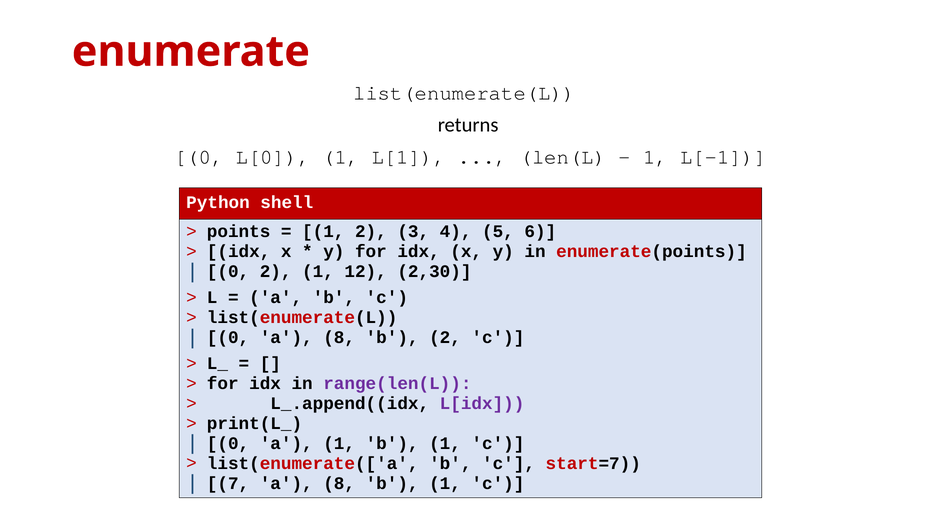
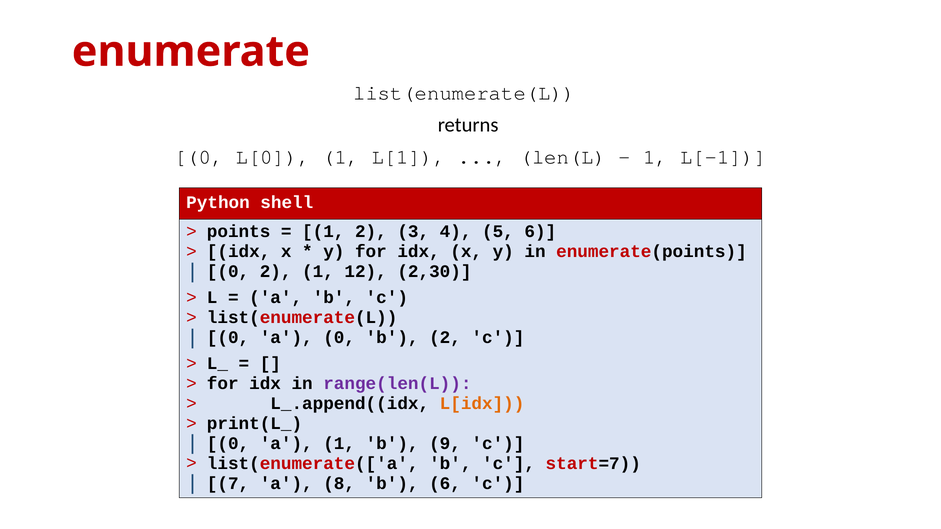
0 a 8: 8 -> 0
L[idx colour: purple -> orange
1 b 1: 1 -> 9
8 b 1: 1 -> 6
